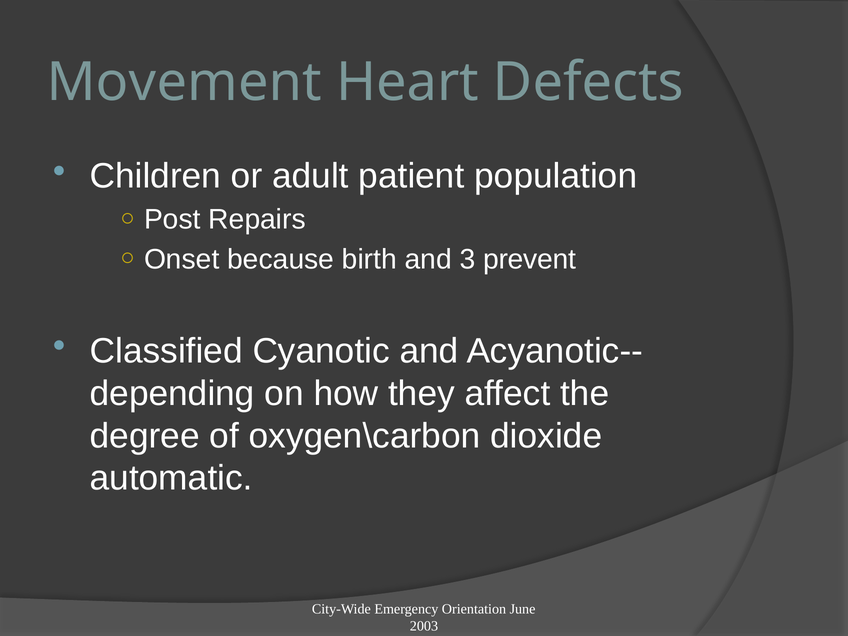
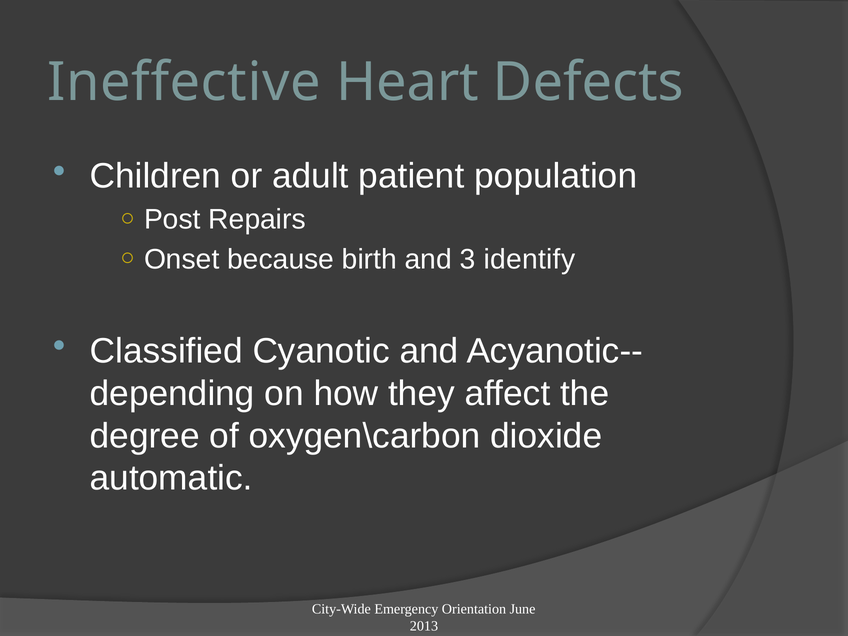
Movement: Movement -> Ineffective
prevent: prevent -> identify
2003: 2003 -> 2013
